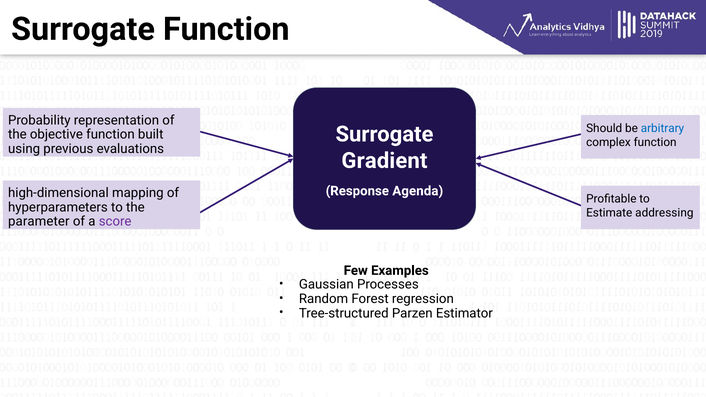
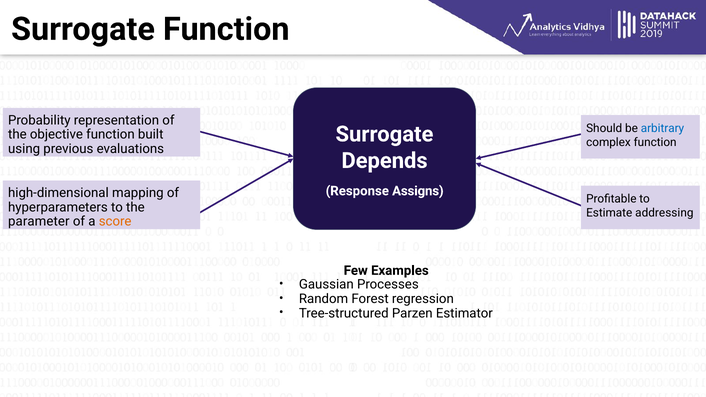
Gradient: Gradient -> Depends
Agenda: Agenda -> Assigns
score colour: purple -> orange
